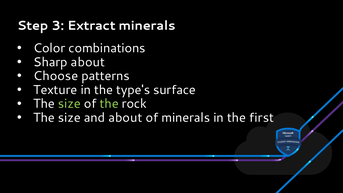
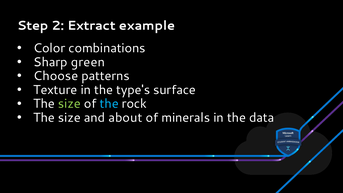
3: 3 -> 2
Extract minerals: minerals -> example
Sharp about: about -> green
the at (109, 104) colour: light green -> light blue
first: first -> data
